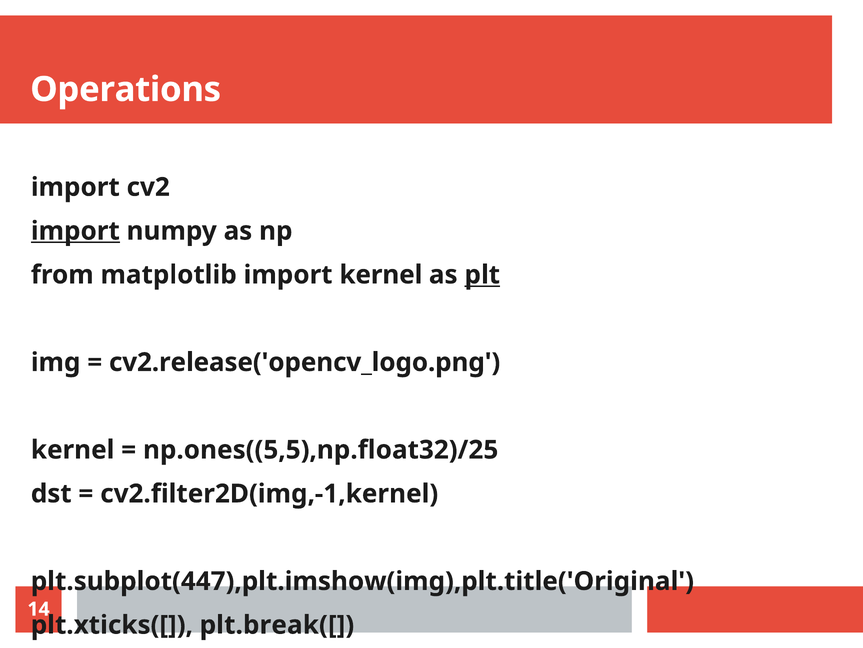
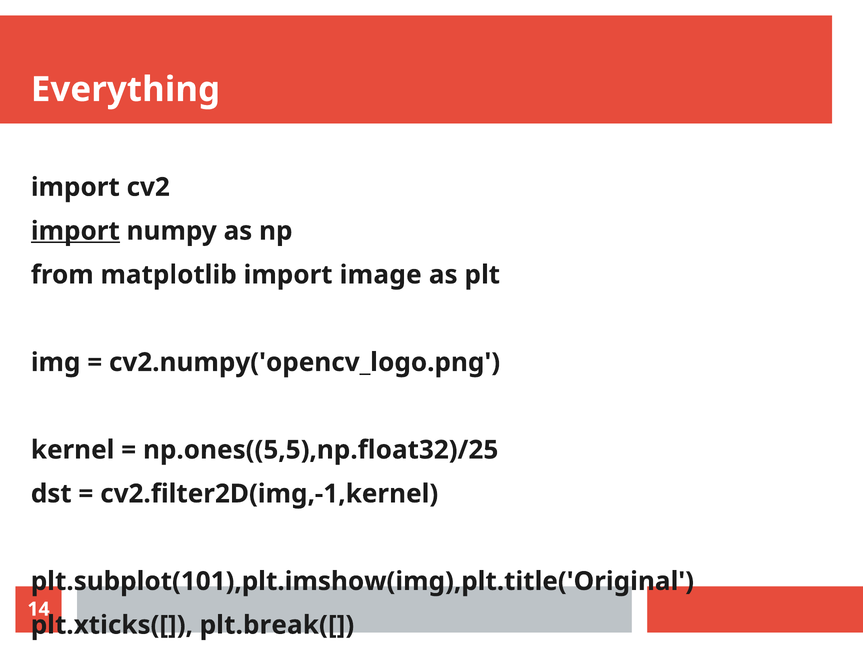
Operations: Operations -> Everything
import kernel: kernel -> image
plt underline: present -> none
cv2.release('opencv_logo.png: cv2.release('opencv_logo.png -> cv2.numpy('opencv_logo.png
plt.subplot(447),plt.imshow(img),plt.title('Original: plt.subplot(447),plt.imshow(img),plt.title('Original -> plt.subplot(101),plt.imshow(img),plt.title('Original
